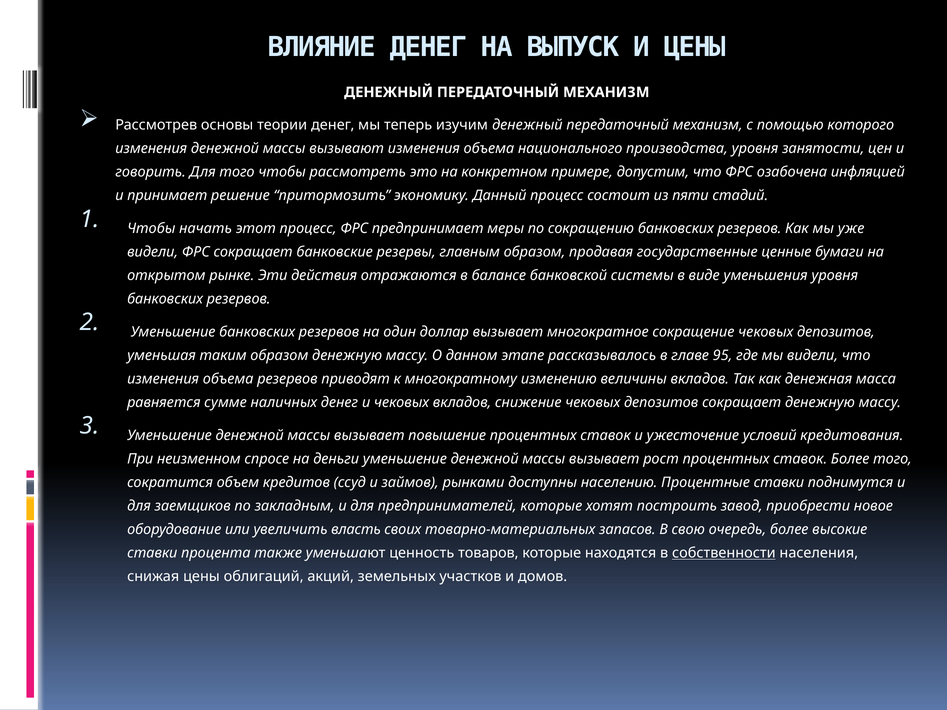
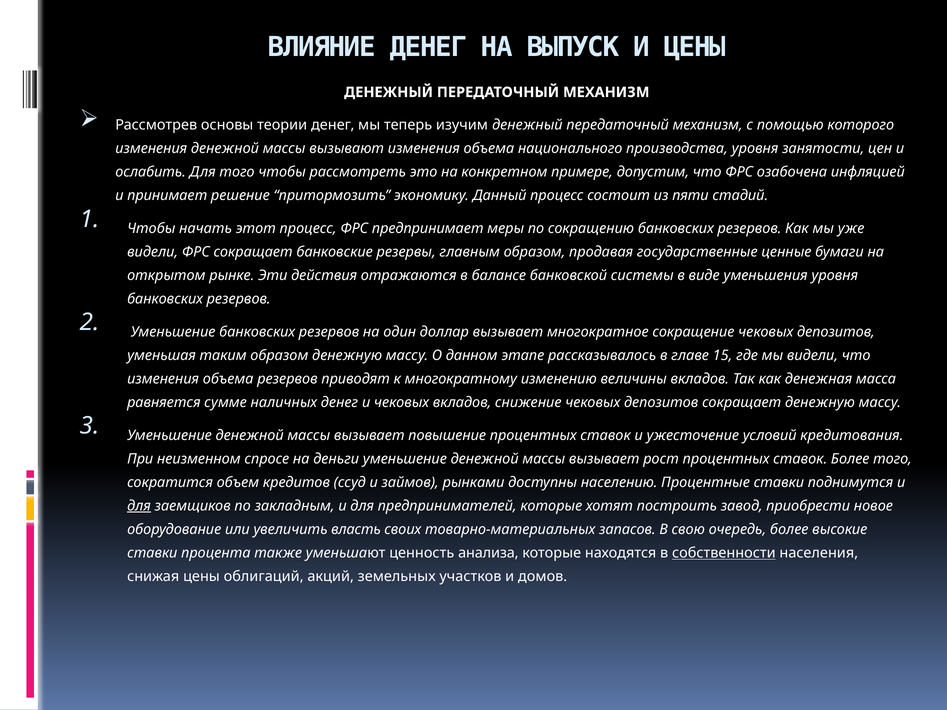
говорить: говорить -> ослабить
95: 95 -> 15
для at (139, 506) underline: none -> present
товаров: товаров -> анализа
